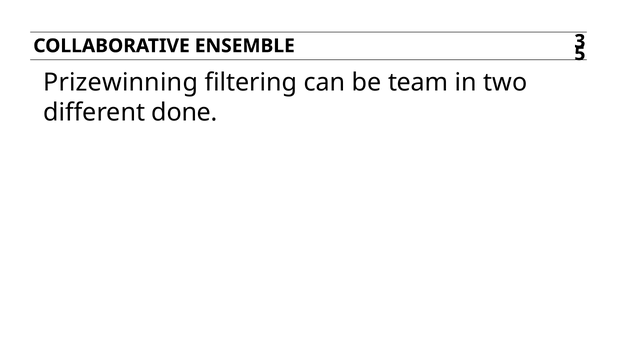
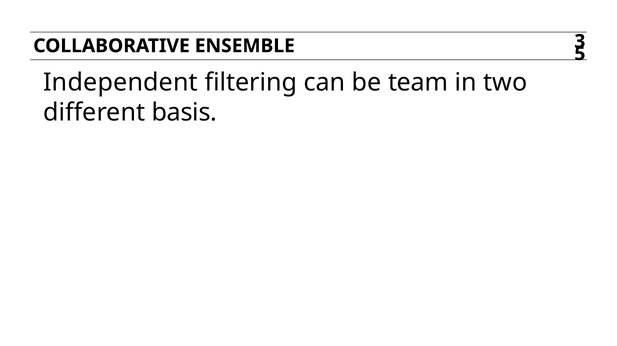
Prizewinning: Prizewinning -> Independent
done: done -> basis
